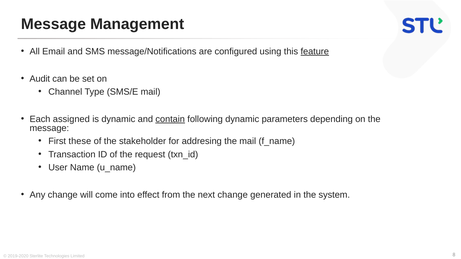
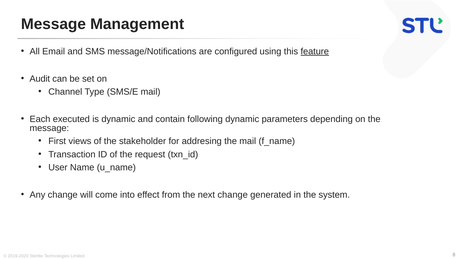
assigned: assigned -> executed
contain underline: present -> none
these: these -> views
